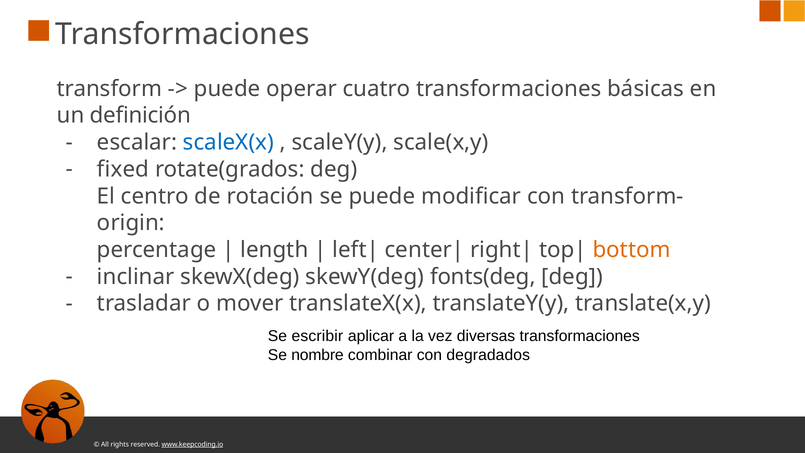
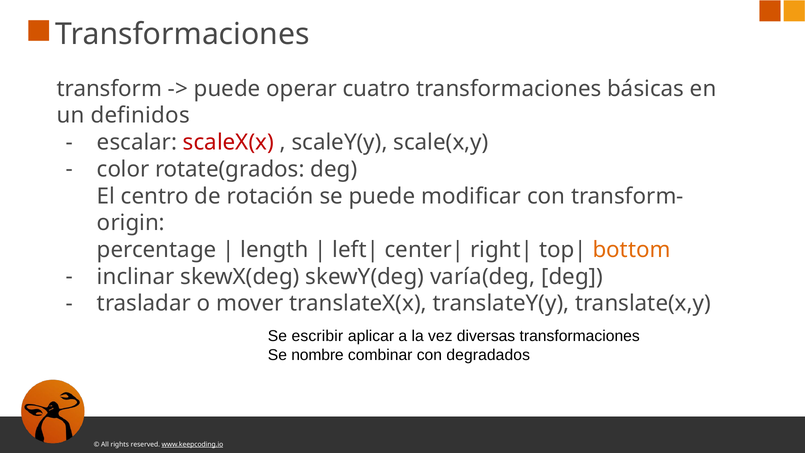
definición: definición -> definidos
scaleX(x colour: blue -> red
fixed: fixed -> color
fonts(deg: fonts(deg -> varía(deg
